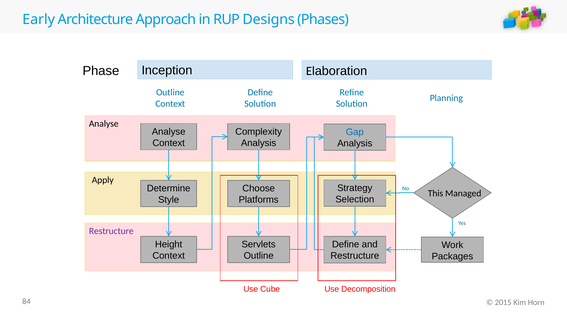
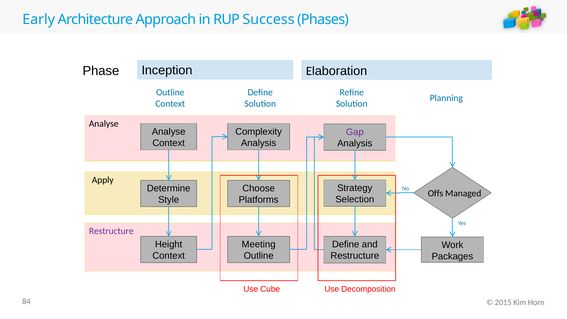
Designs: Designs -> Success
Gap colour: blue -> purple
This: This -> Offs
Servlets: Servlets -> Meeting
